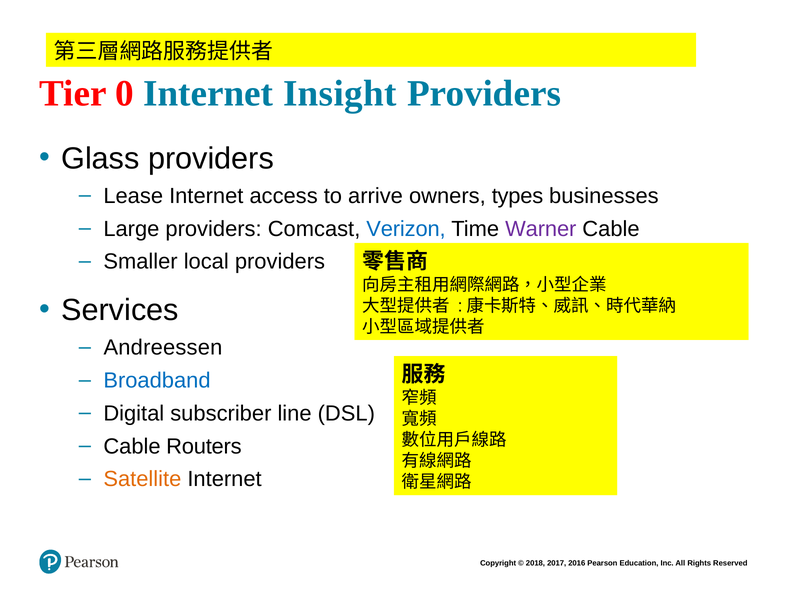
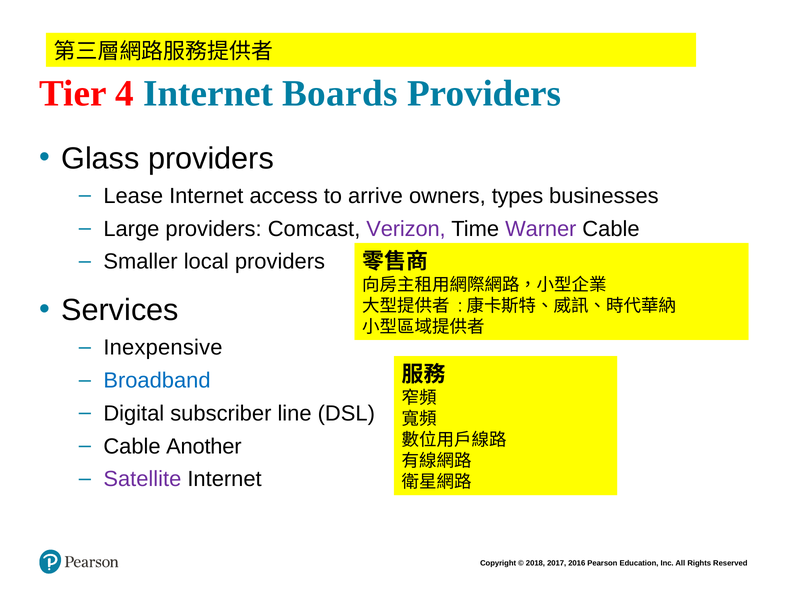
0: 0 -> 4
Insight: Insight -> Boards
Verizon colour: blue -> purple
Andreessen: Andreessen -> Inexpensive
Routers: Routers -> Another
Satellite colour: orange -> purple
